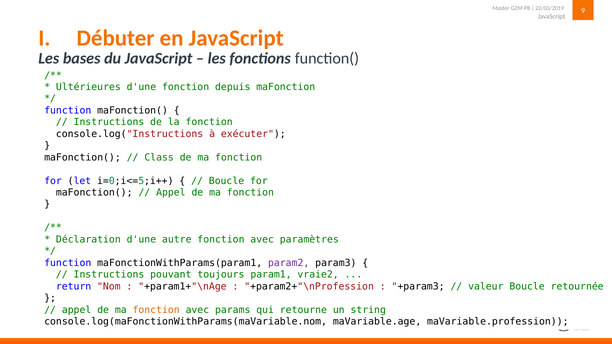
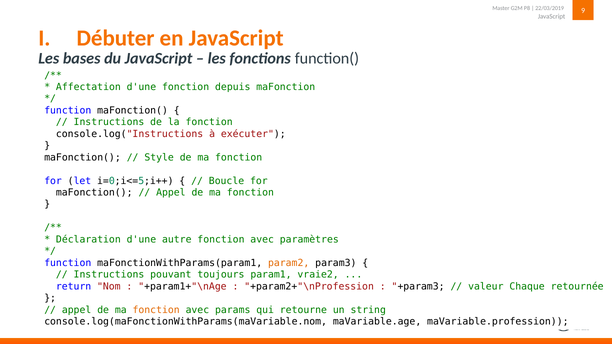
Ultérieures: Ultérieures -> Affectation
Class: Class -> Style
param2 colour: purple -> orange
valeur Boucle: Boucle -> Chaque
